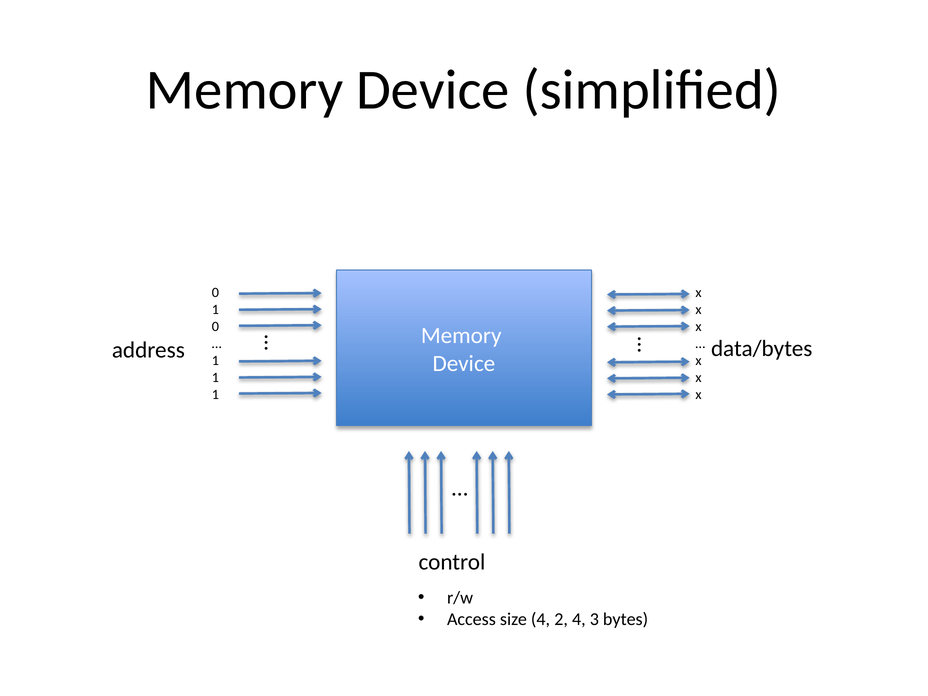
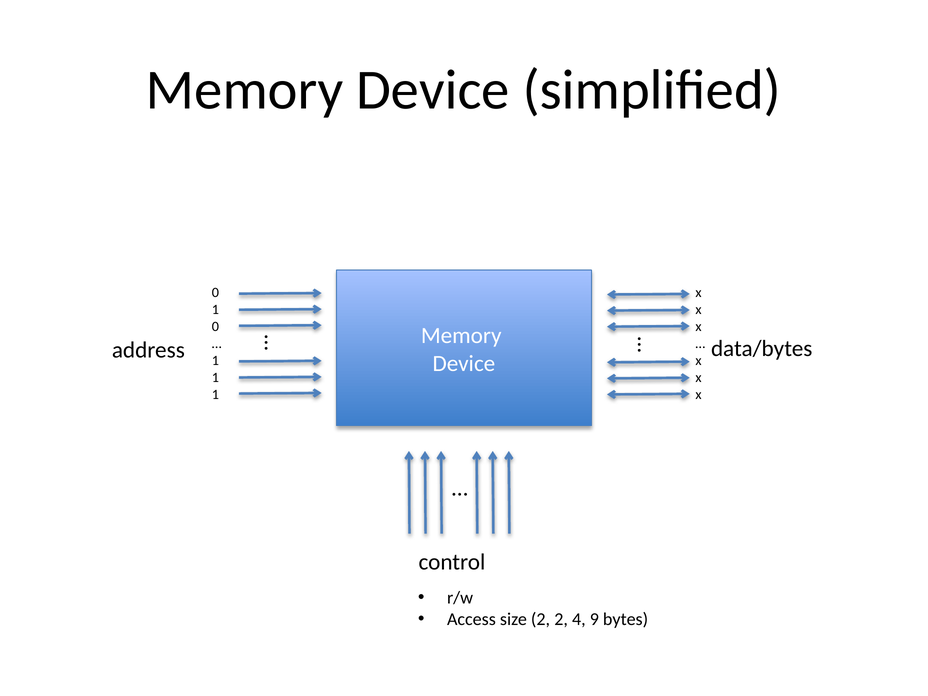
size 4: 4 -> 2
3: 3 -> 9
